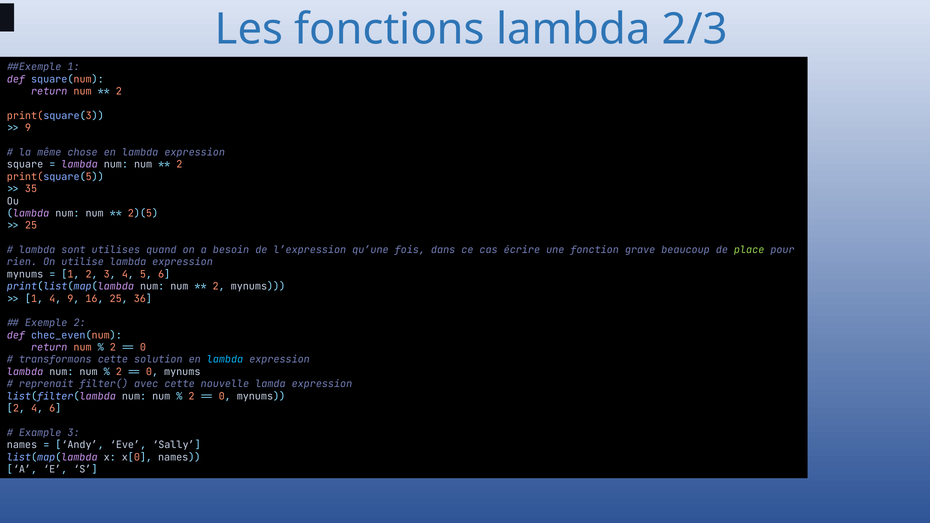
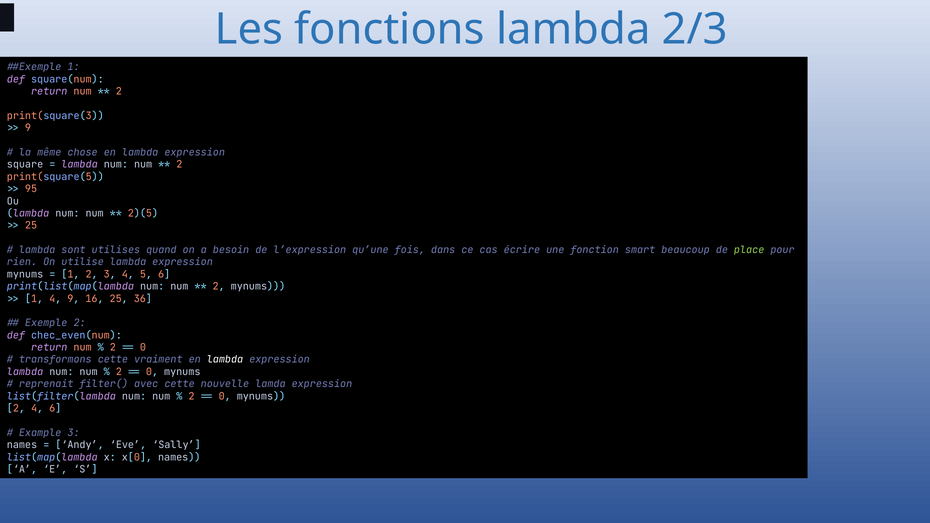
35: 35 -> 95
grave: grave -> smart
solution: solution -> vraiment
lambda at (225, 360) colour: light blue -> white
